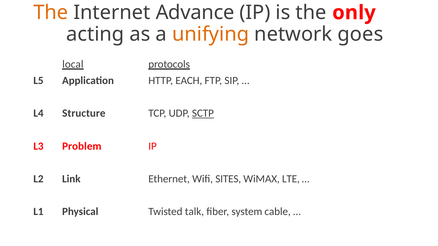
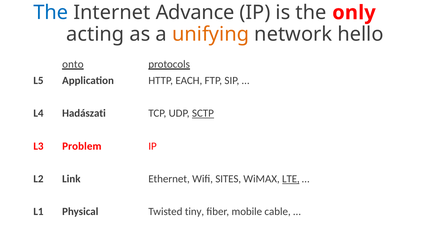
The at (51, 13) colour: orange -> blue
goes: goes -> hello
local: local -> onto
Structure: Structure -> Hadászati
LTE underline: none -> present
talk: talk -> tiny
system: system -> mobile
